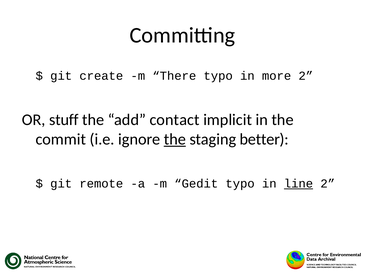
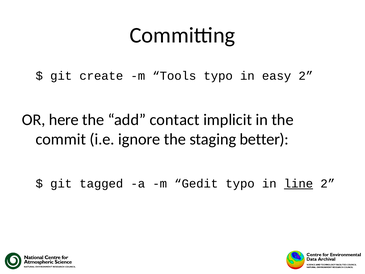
There: There -> Tools
more: more -> easy
stuff: stuff -> here
the at (175, 139) underline: present -> none
remote: remote -> tagged
